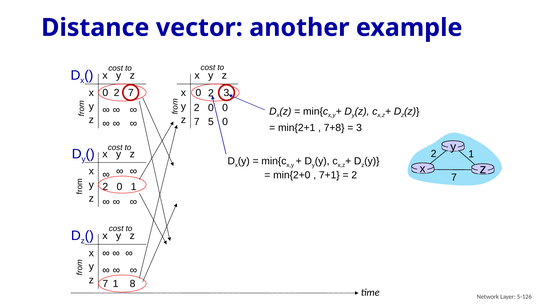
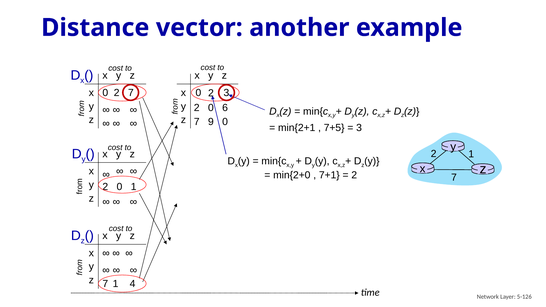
0 0: 0 -> 6
5: 5 -> 9
7+8: 7+8 -> 7+5
8: 8 -> 4
